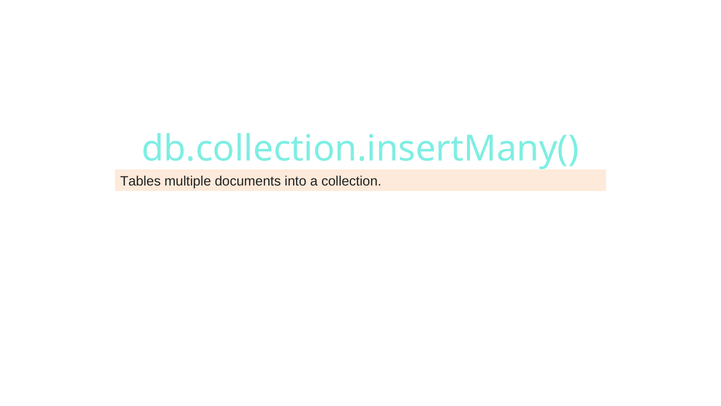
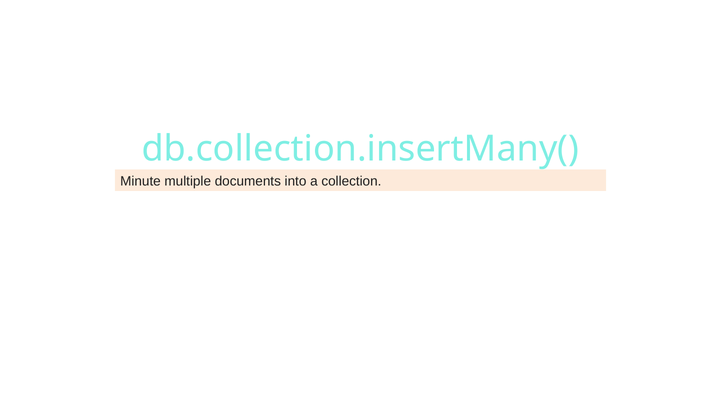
Tables: Tables -> Minute
